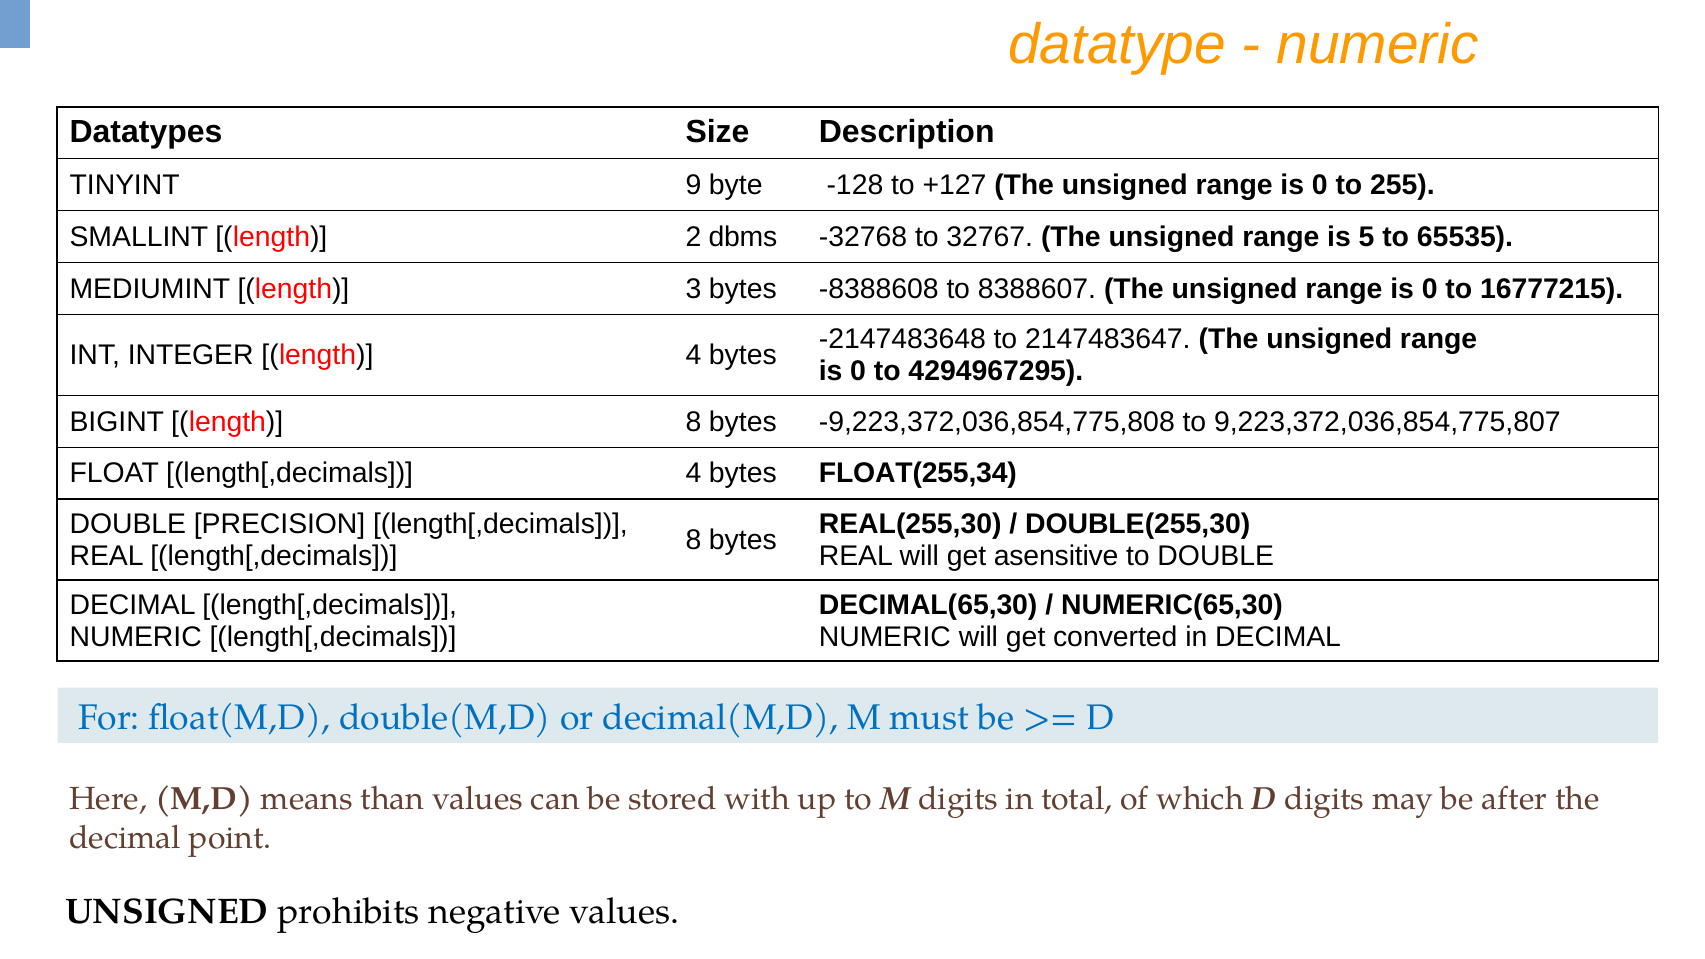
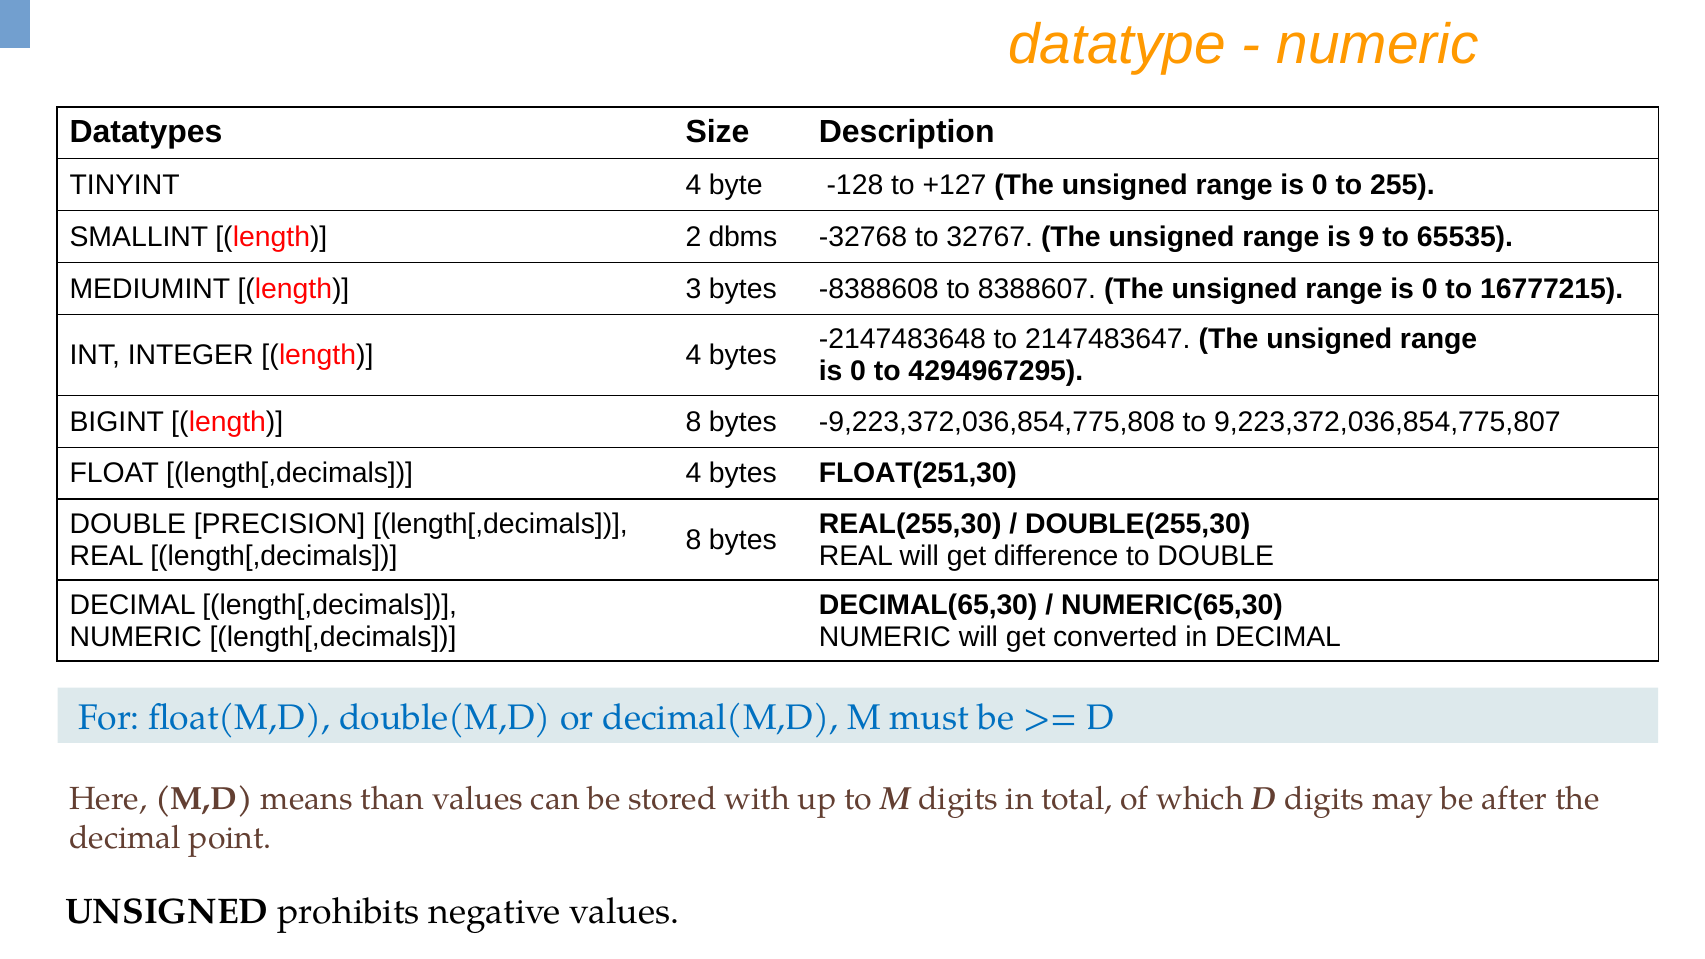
TINYINT 9: 9 -> 4
5: 5 -> 9
FLOAT(255,34: FLOAT(255,34 -> FLOAT(251,30
asensitive: asensitive -> difference
